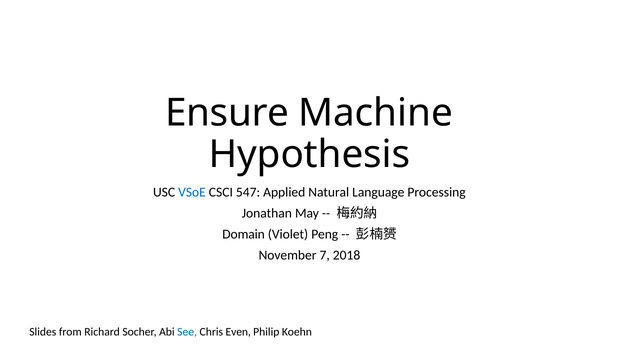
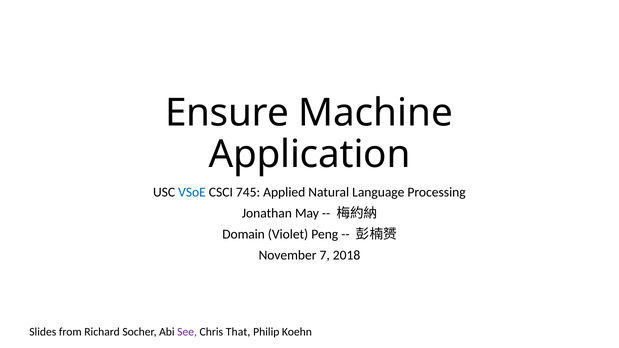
Hypothesis: Hypothesis -> Application
547: 547 -> 745
See colour: blue -> purple
Even: Even -> That
